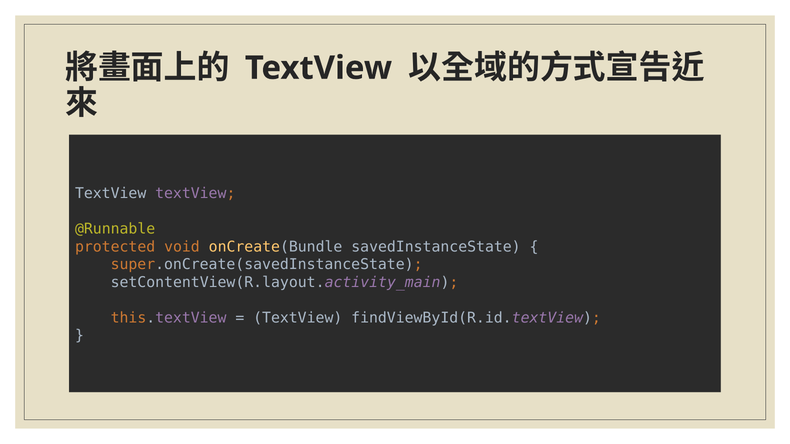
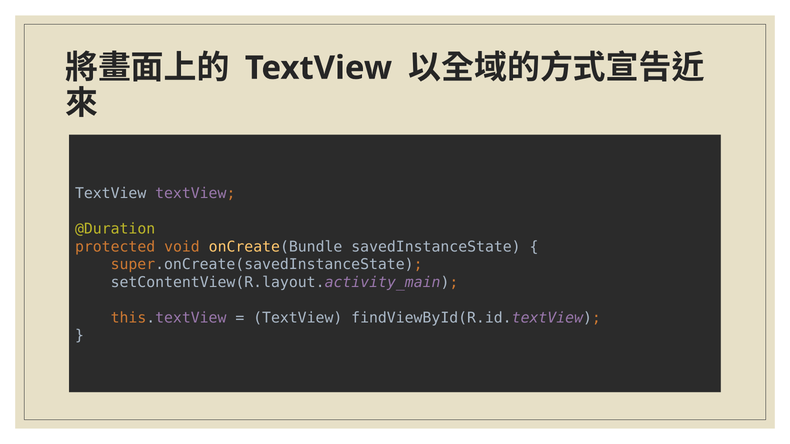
@Runnable: @Runnable -> @Duration
